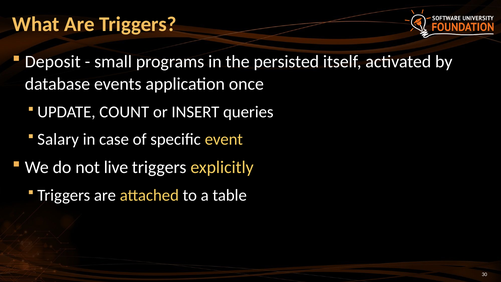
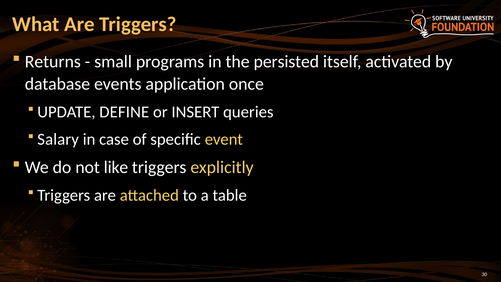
Deposit: Deposit -> Returns
COUNT: COUNT -> DEFINE
live: live -> like
